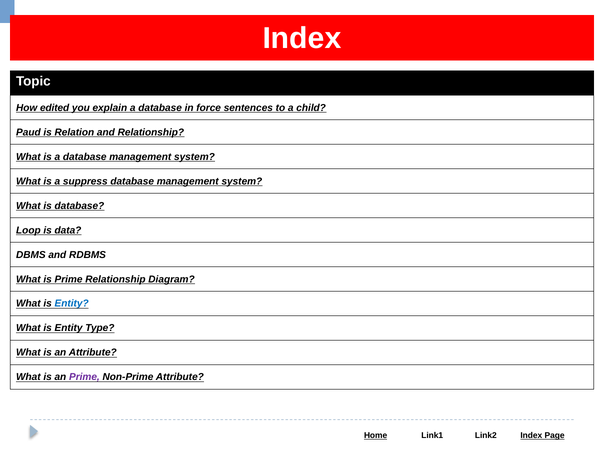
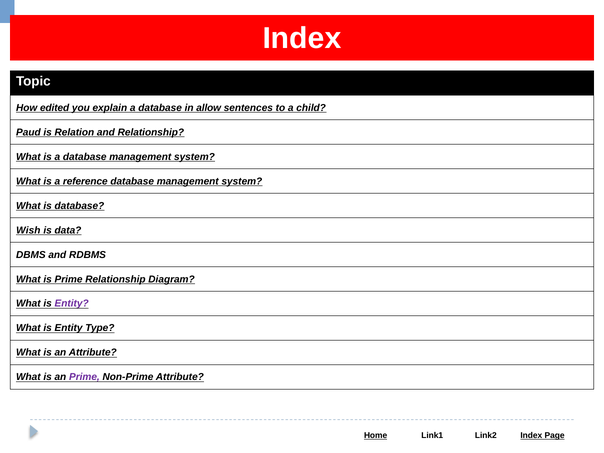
force: force -> allow
suppress: suppress -> reference
Loop: Loop -> Wish
Entity at (72, 304) colour: blue -> purple
